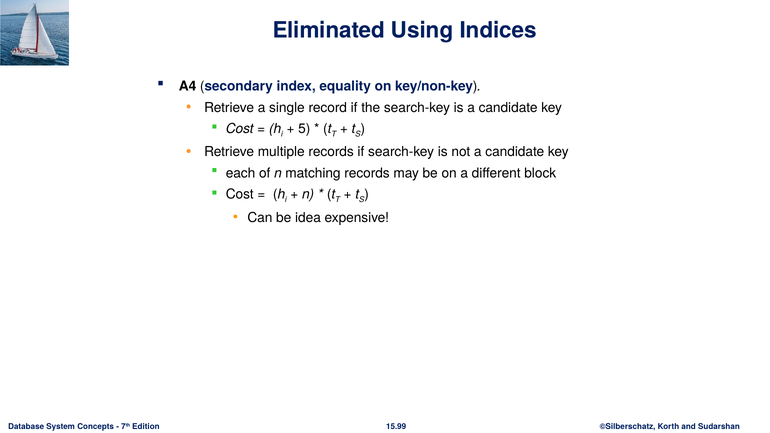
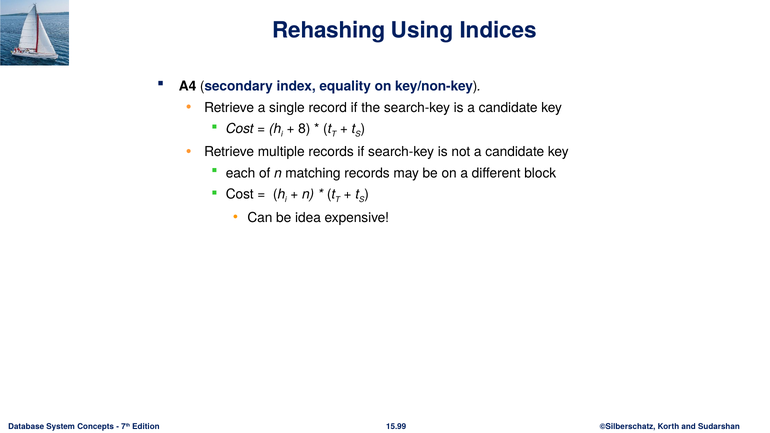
Eliminated: Eliminated -> Rehashing
5: 5 -> 8
